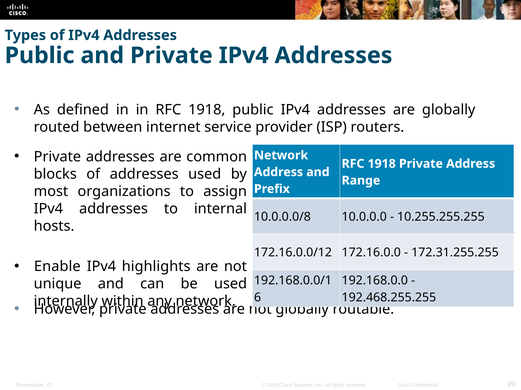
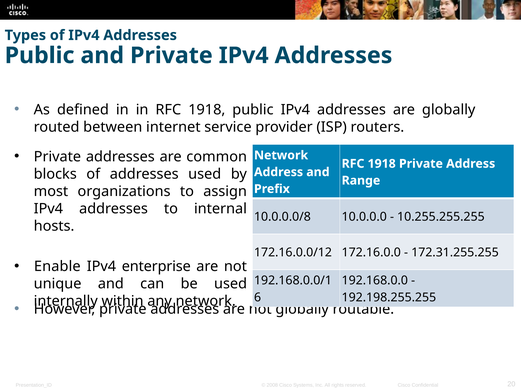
highlights: highlights -> enterprise
192.468.255.255: 192.468.255.255 -> 192.198.255.255
